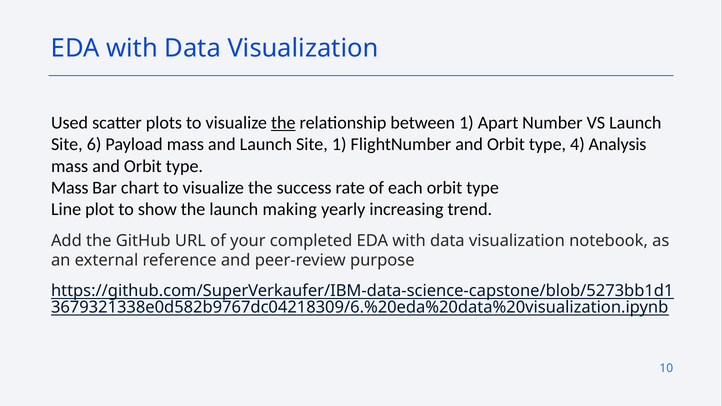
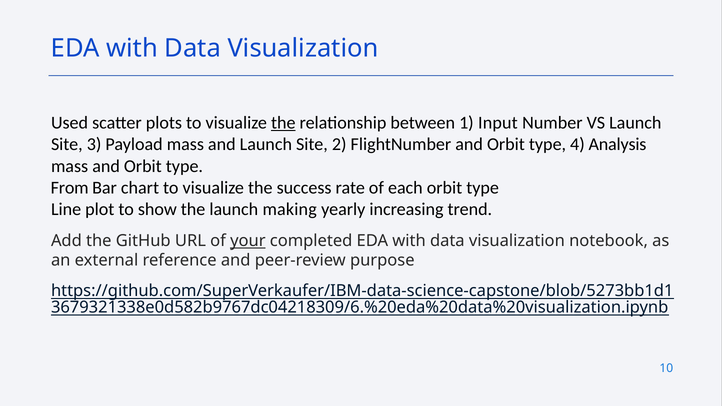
Apart: Apart -> Input
6: 6 -> 3
Site 1: 1 -> 2
Mass at (70, 188): Mass -> From
your underline: none -> present
